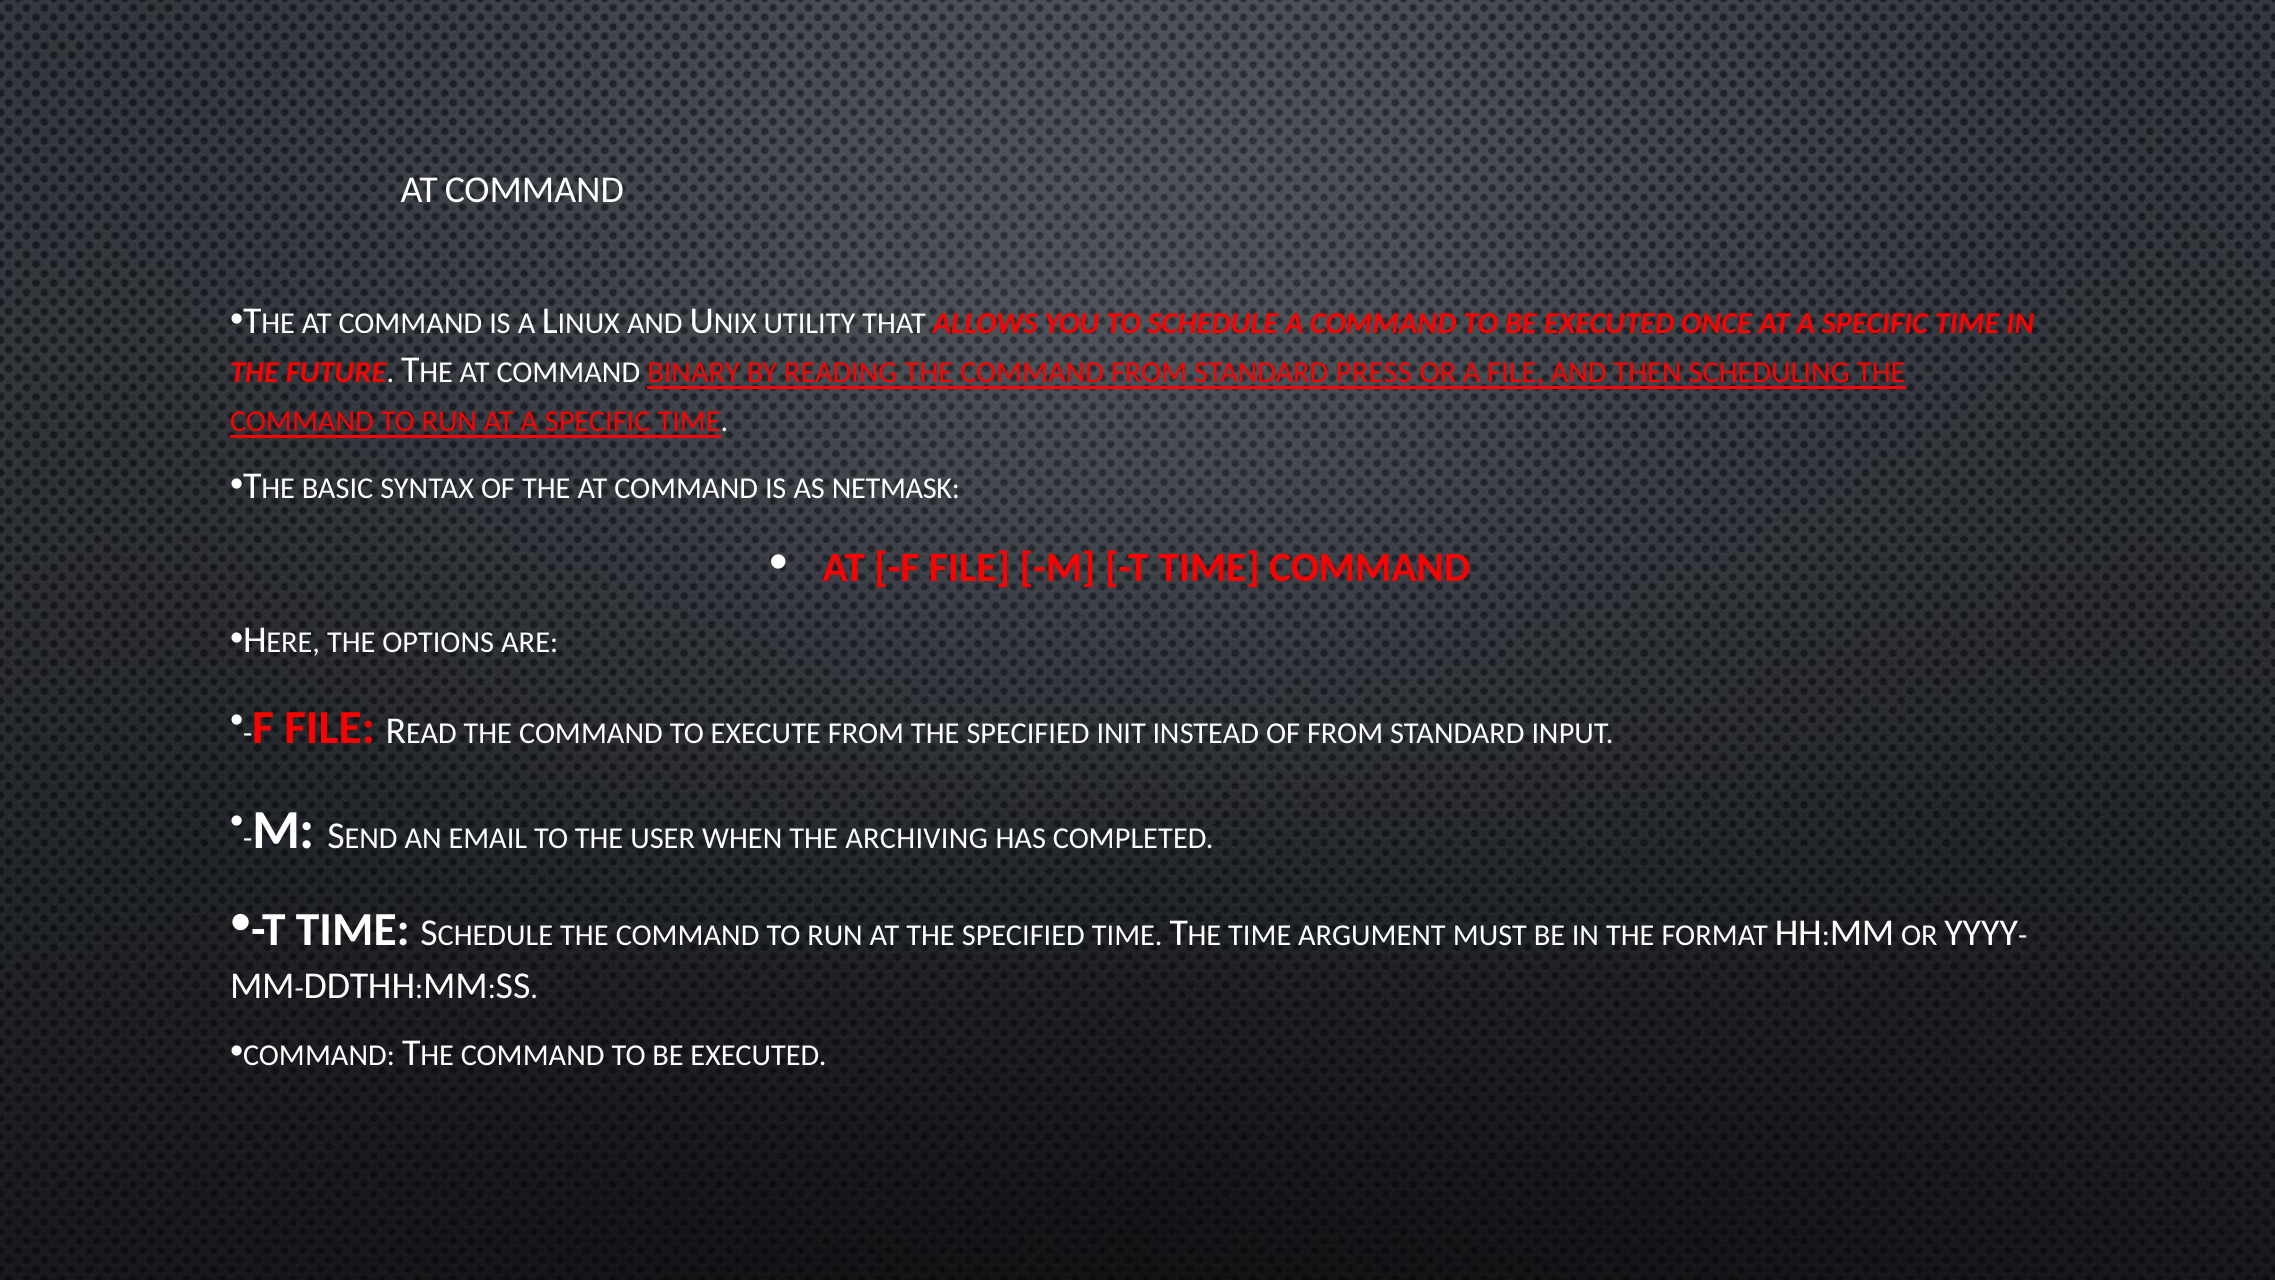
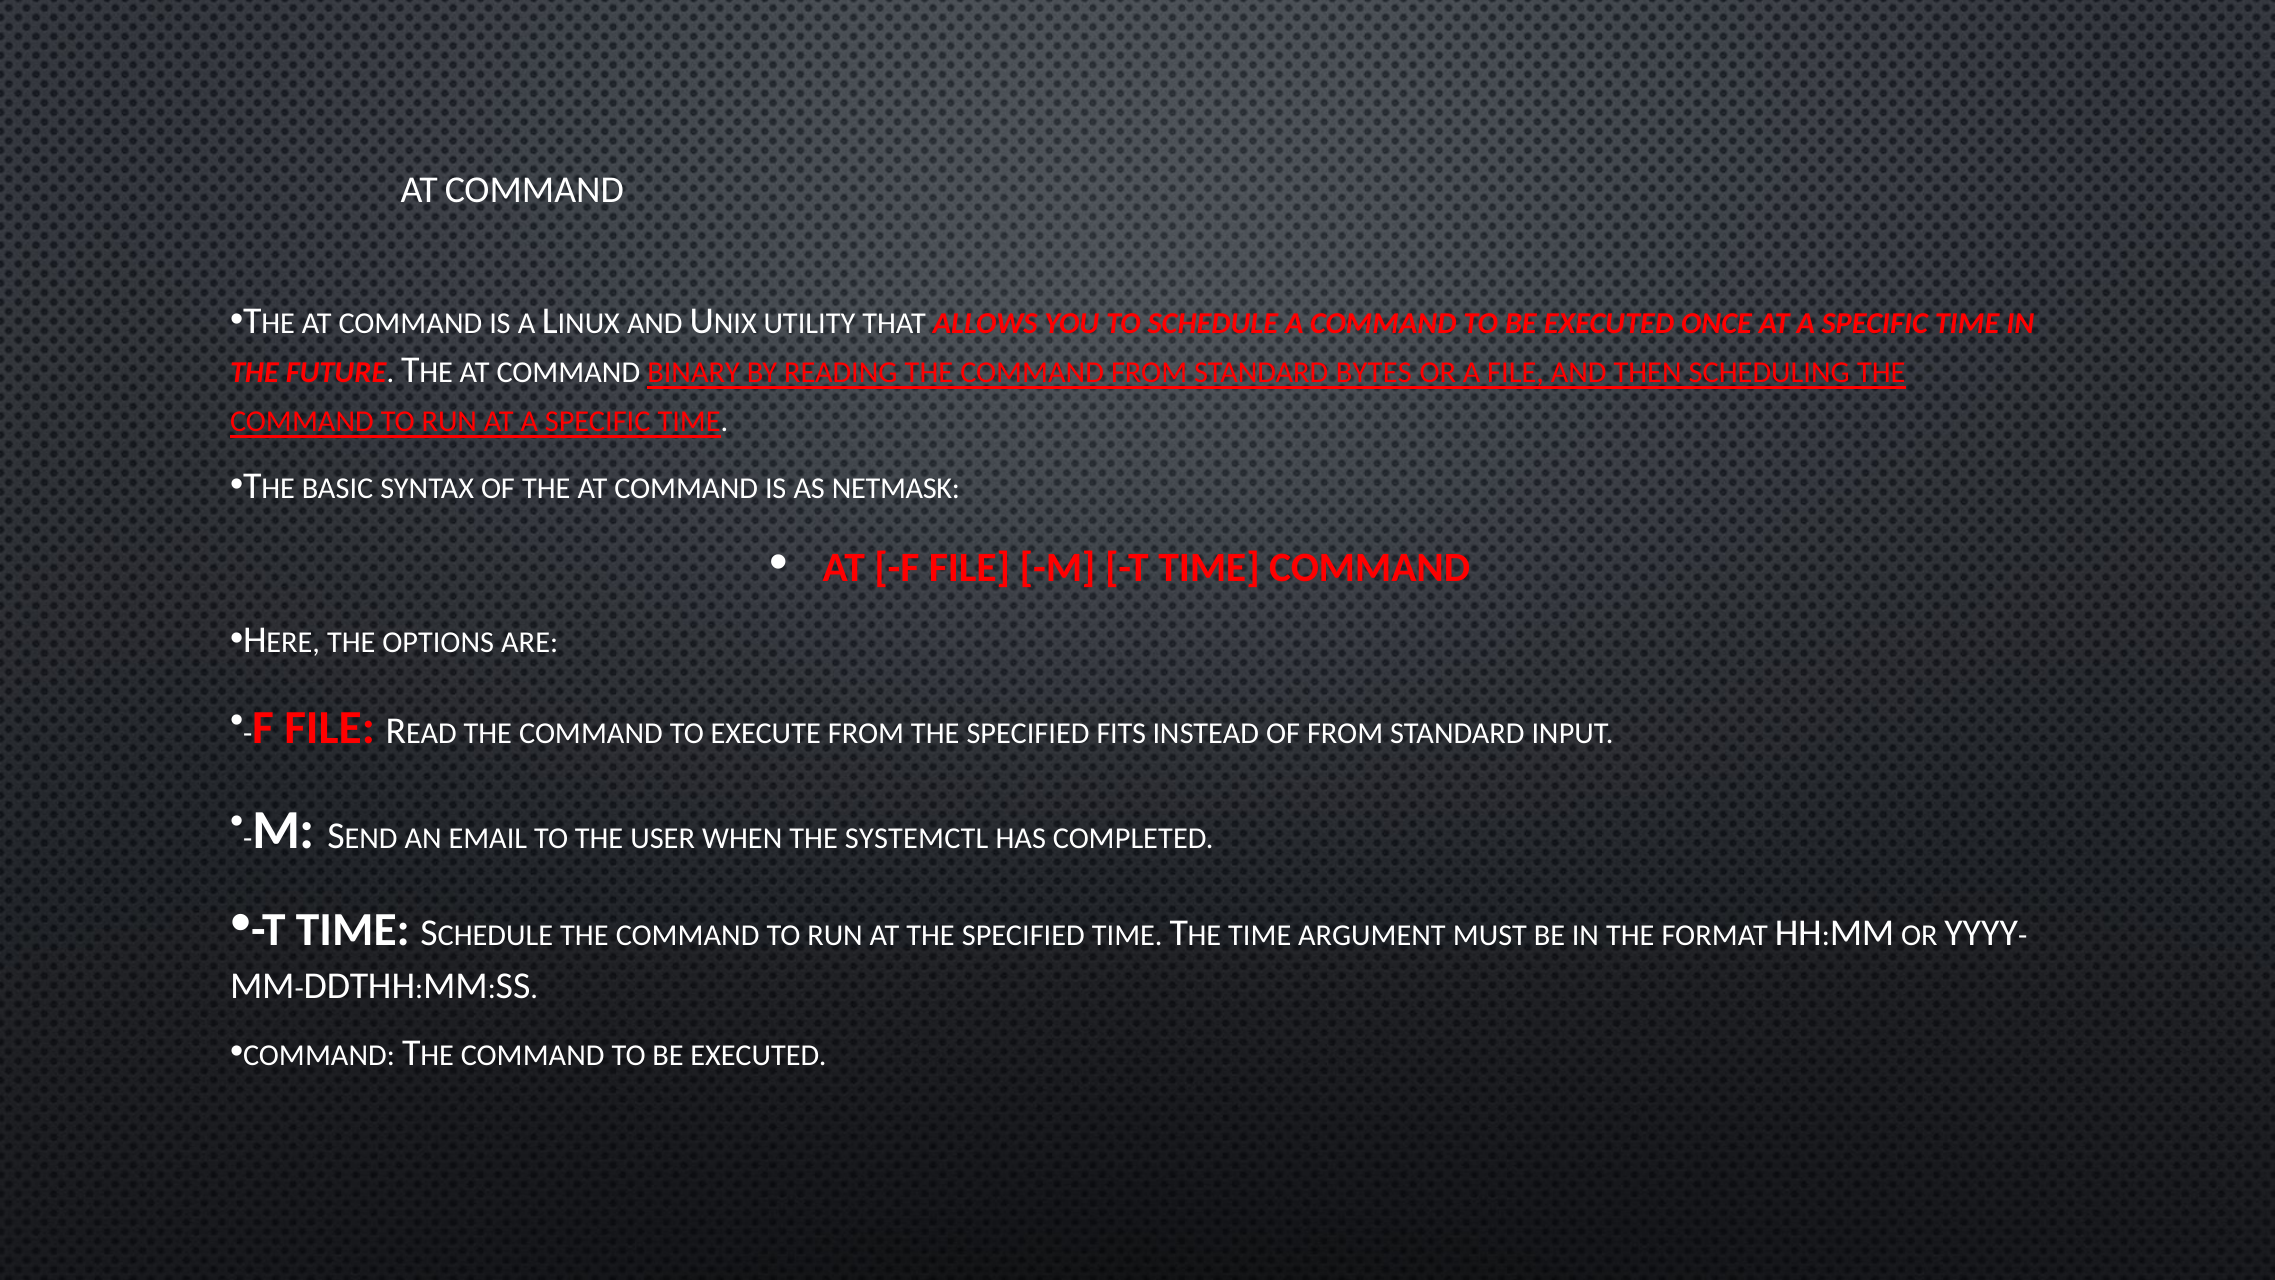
PRESS: PRESS -> BYTES
INIT: INIT -> FITS
ARCHIVING: ARCHIVING -> SYSTEMCTL
